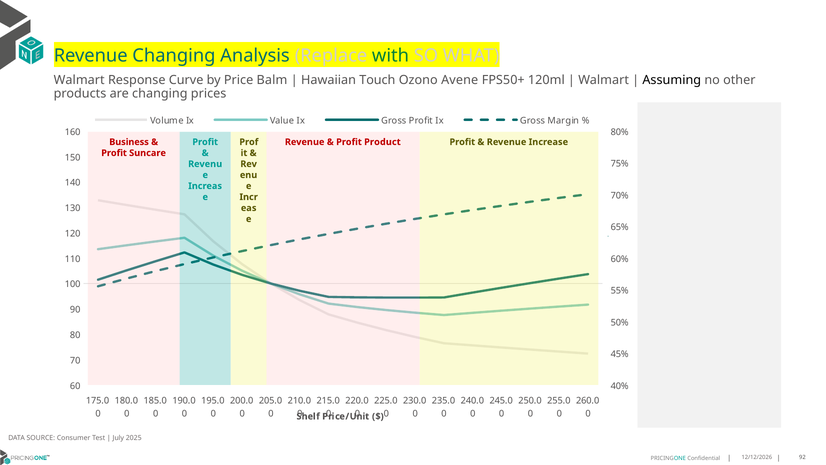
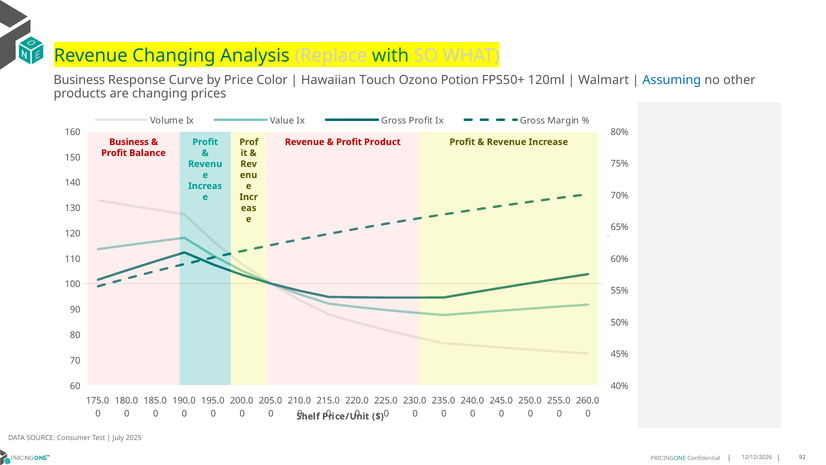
Walmart at (79, 80): Walmart -> Business
Balm: Balm -> Color
Avene: Avene -> Potion
Assuming colour: black -> blue
Suncare: Suncare -> Balance
